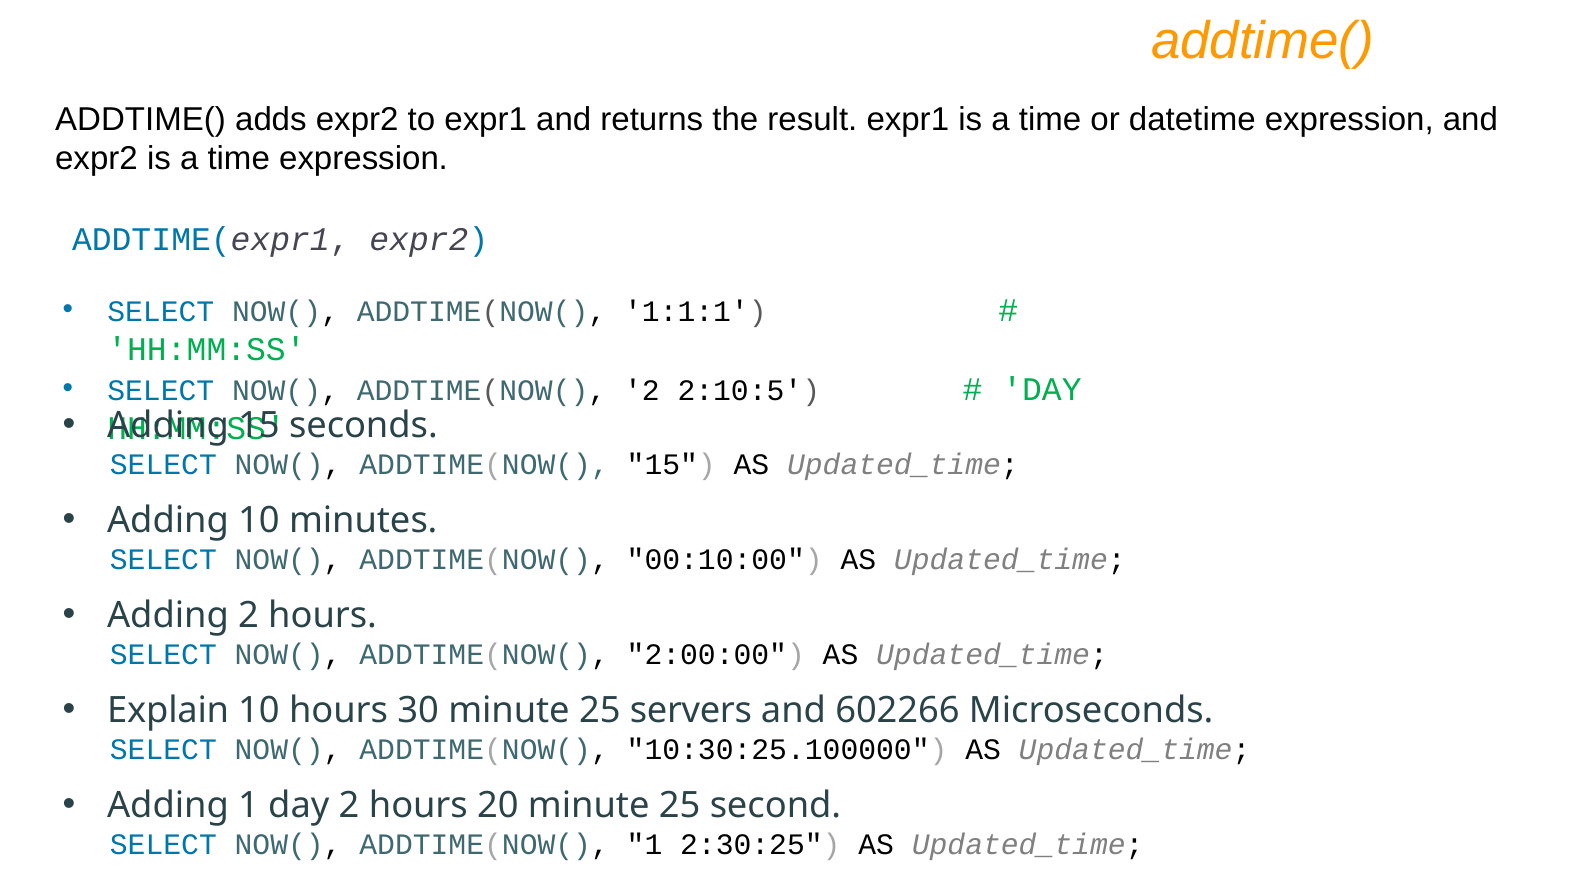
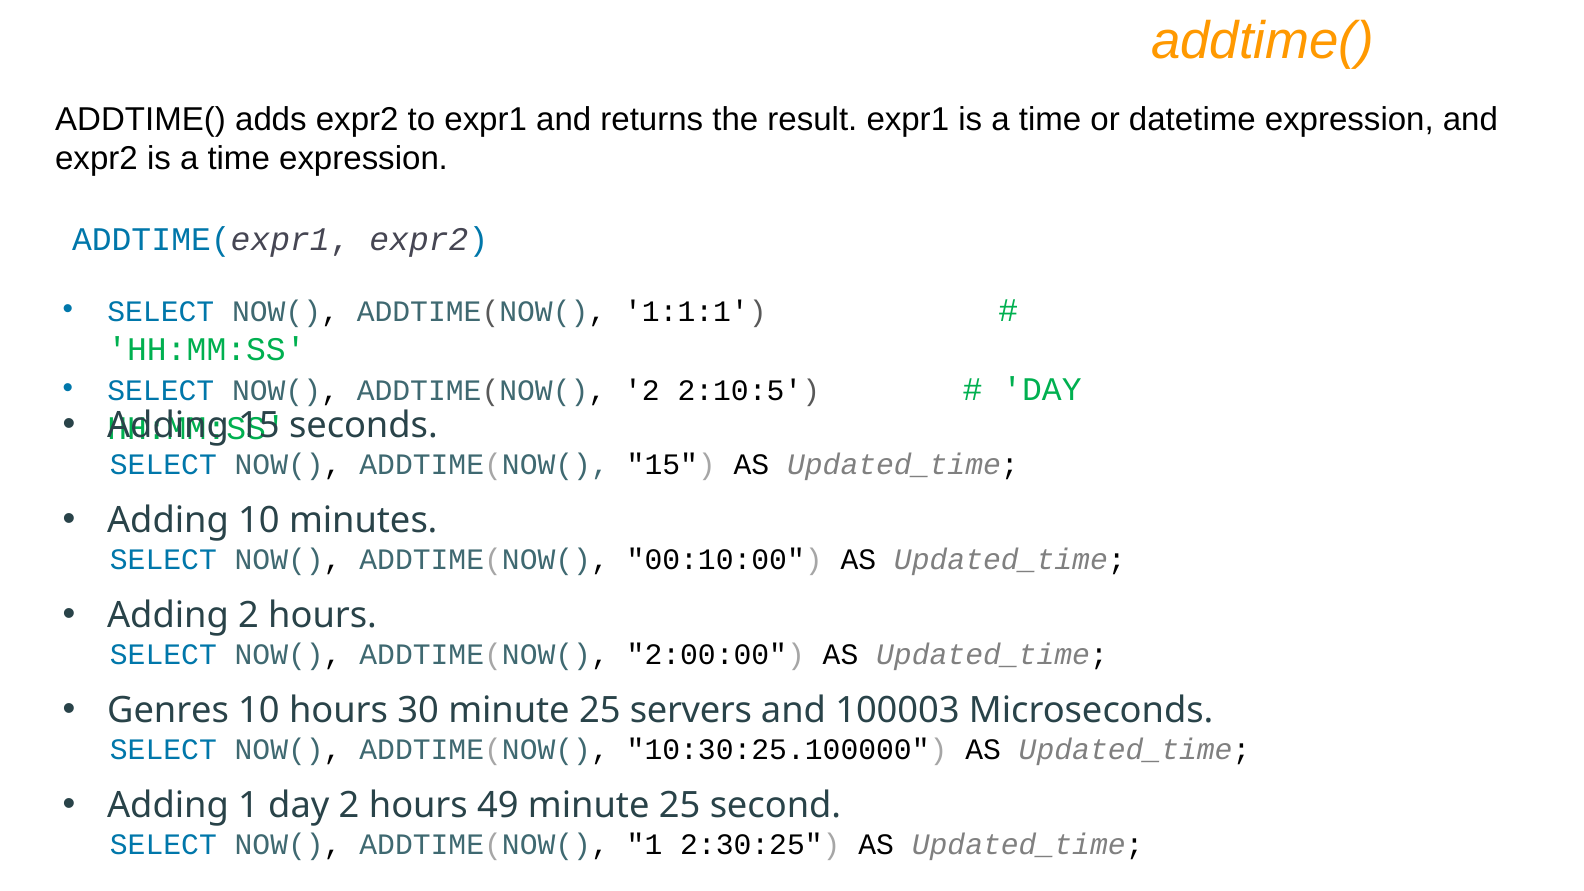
Explain: Explain -> Genres
602266: 602266 -> 100003
20: 20 -> 49
